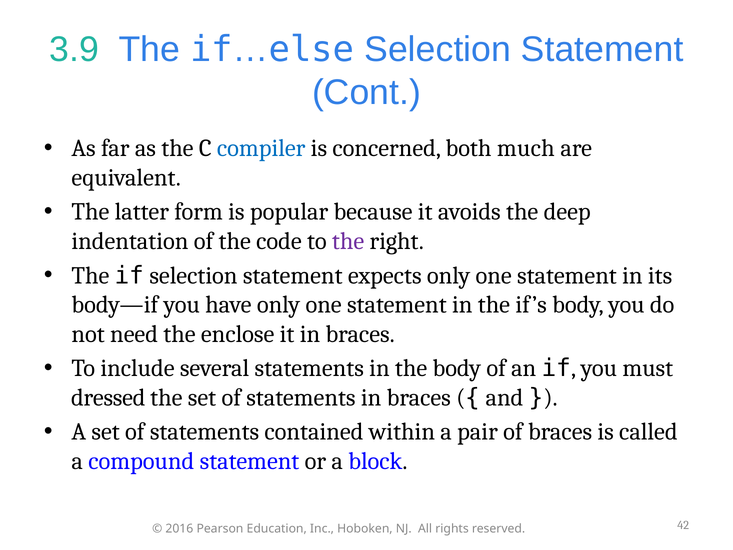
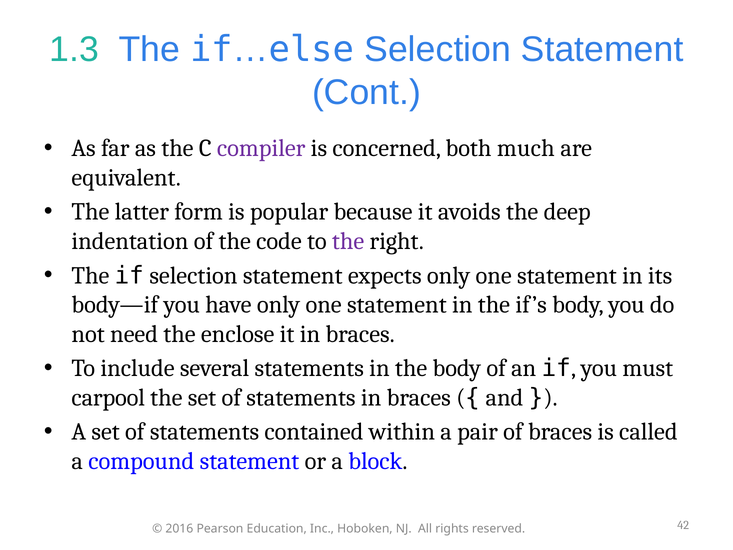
3.9: 3.9 -> 1.3
compiler colour: blue -> purple
dressed: dressed -> carpool
